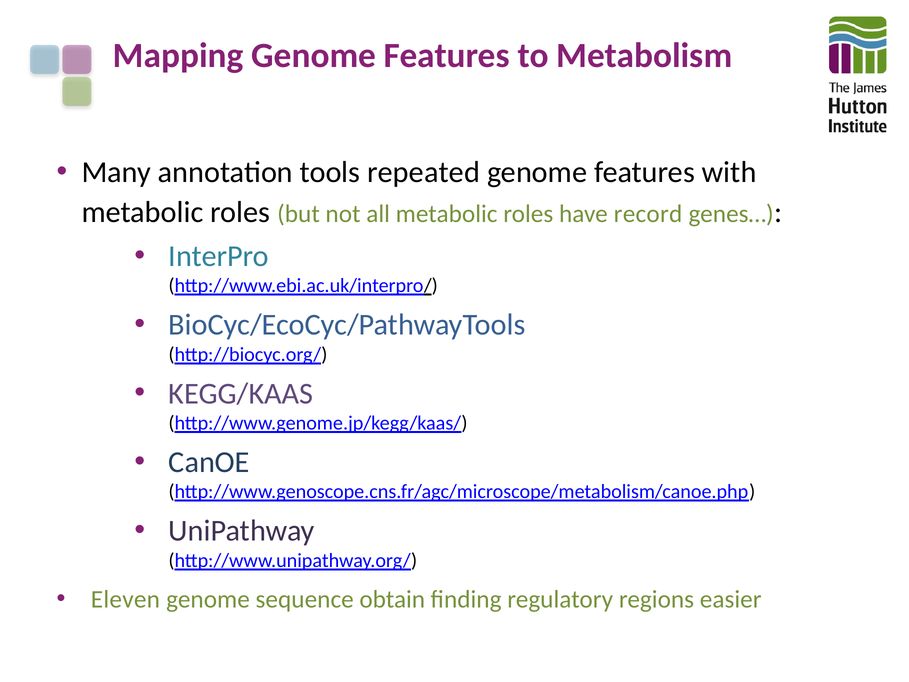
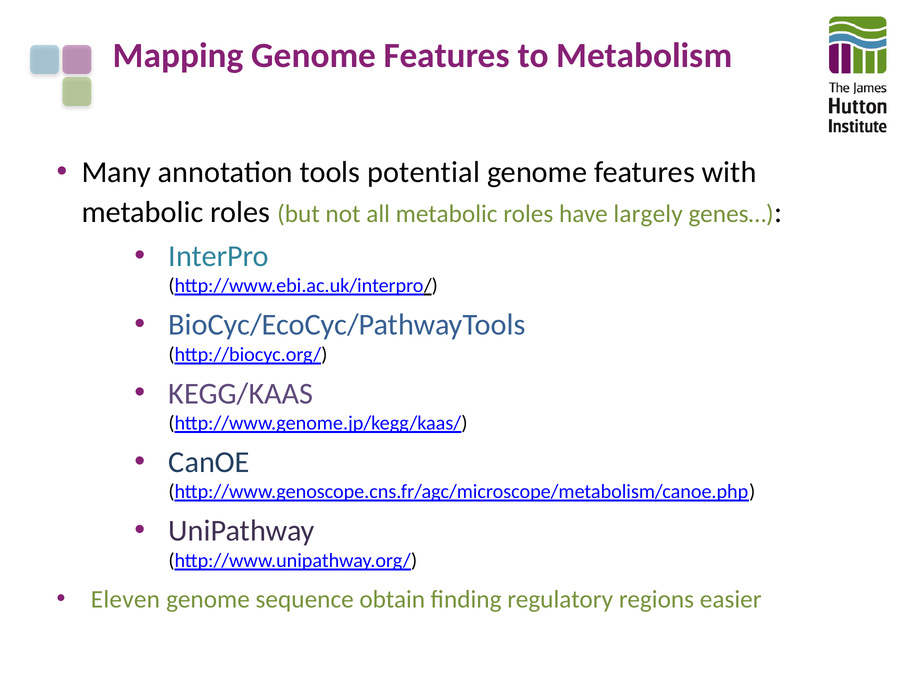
repeated: repeated -> potential
record: record -> largely
